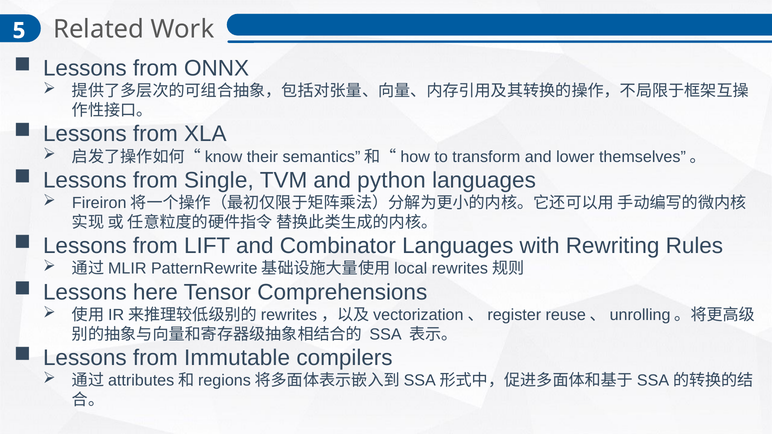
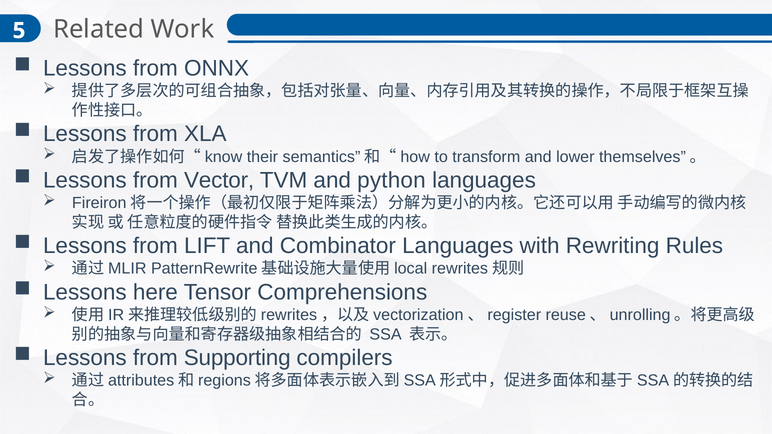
Single: Single -> Vector
Immutable: Immutable -> Supporting
